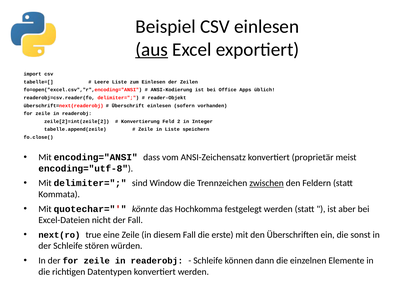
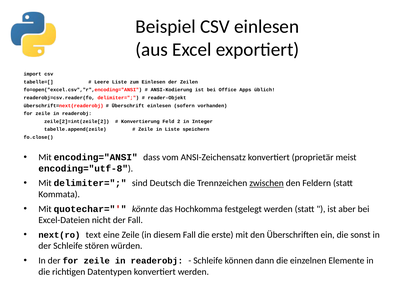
aus underline: present -> none
Window: Window -> Deutsch
true: true -> text
